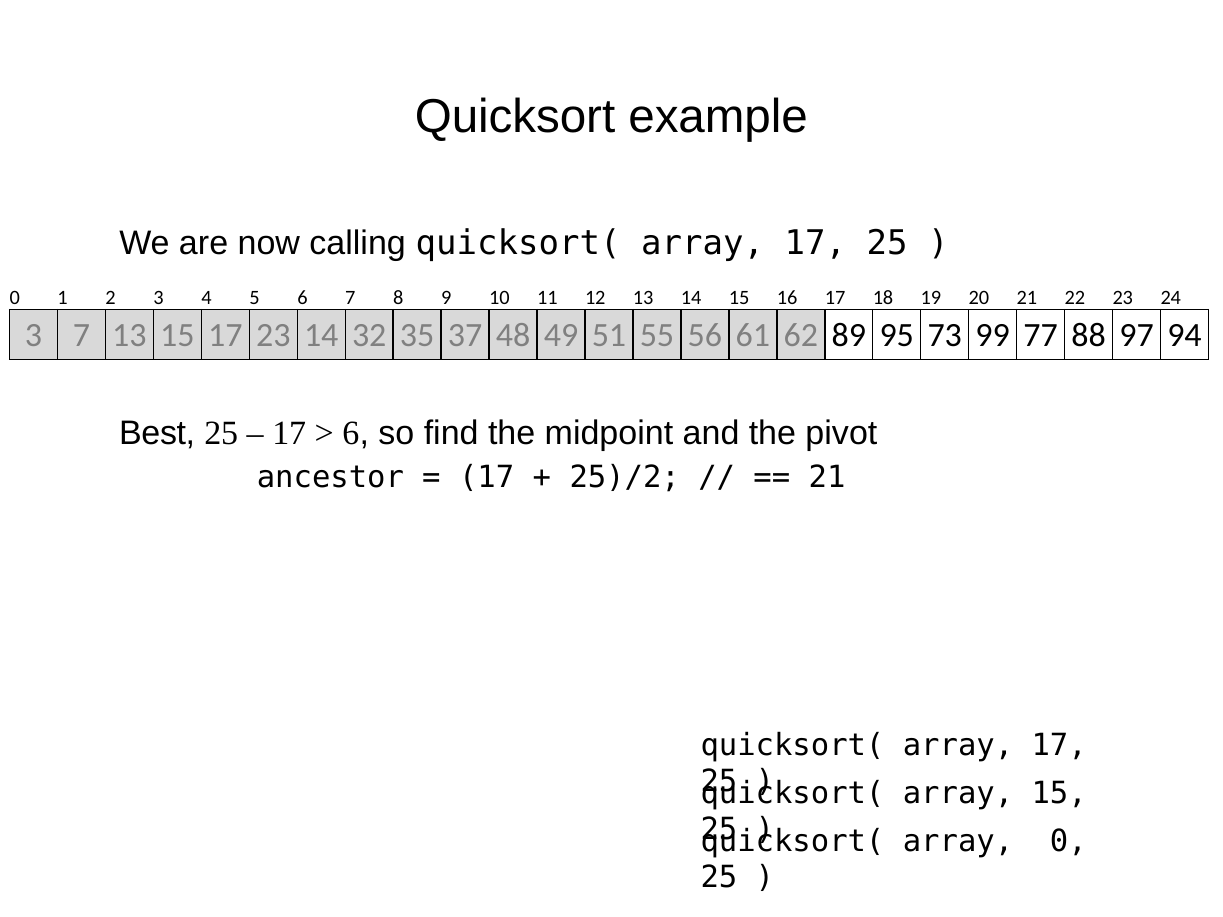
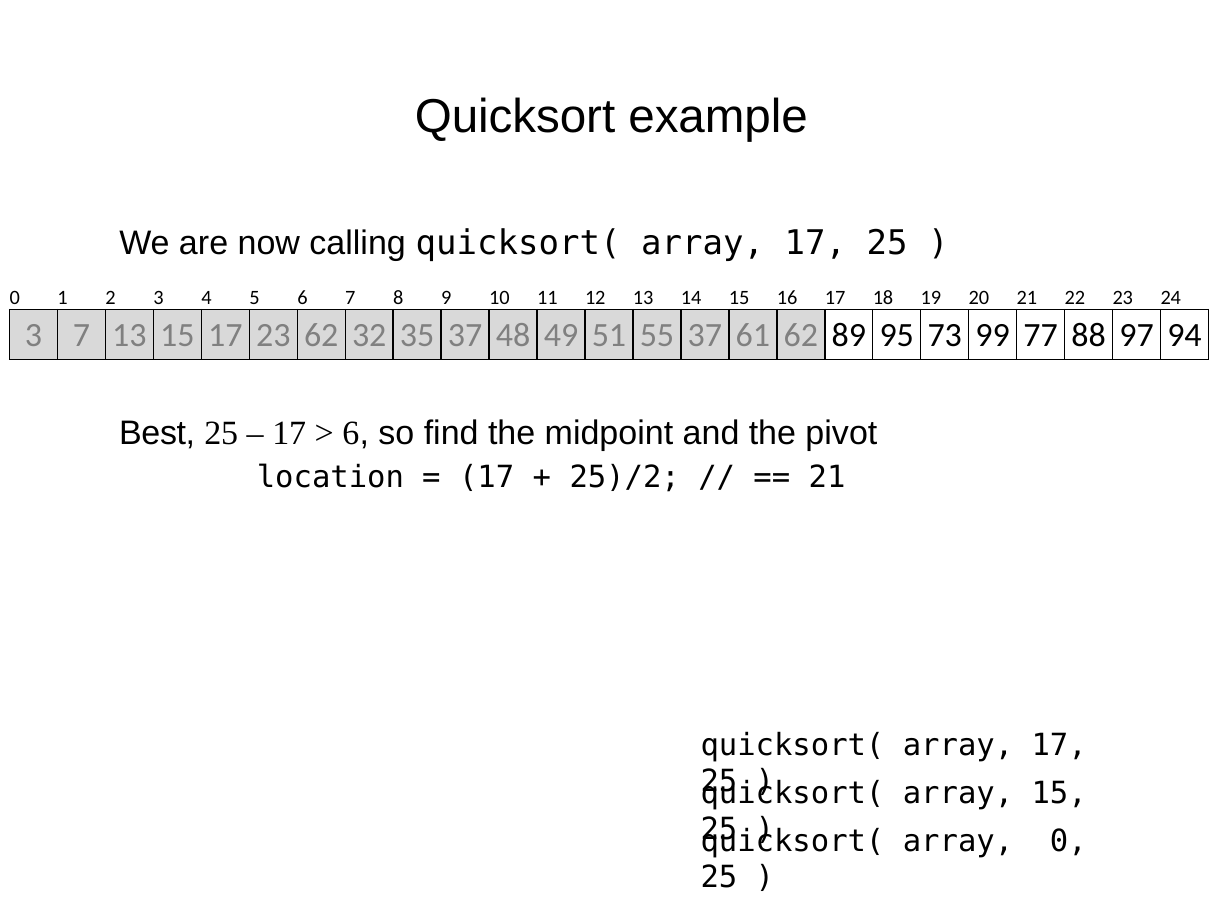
23 14: 14 -> 62
55 56: 56 -> 37
ancestor: ancestor -> location
